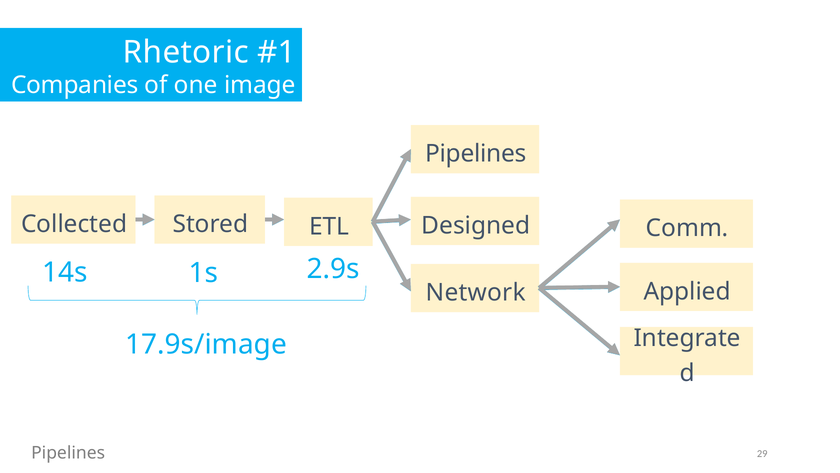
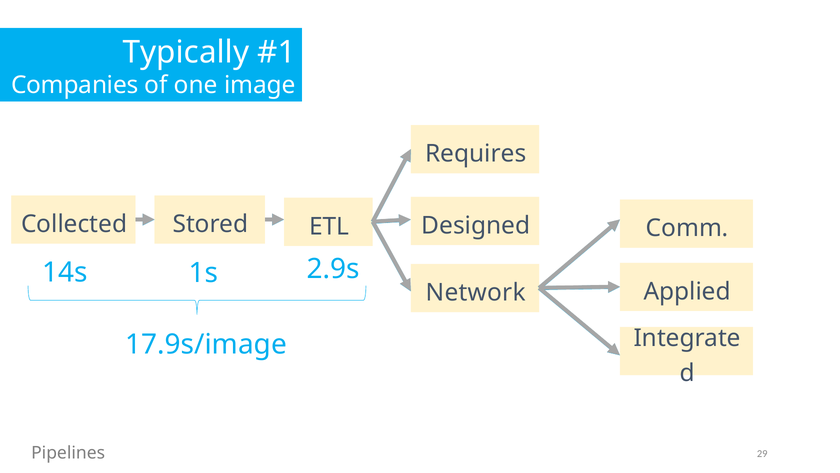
Rhetoric: Rhetoric -> Typically
Pipelines at (476, 154): Pipelines -> Requires
